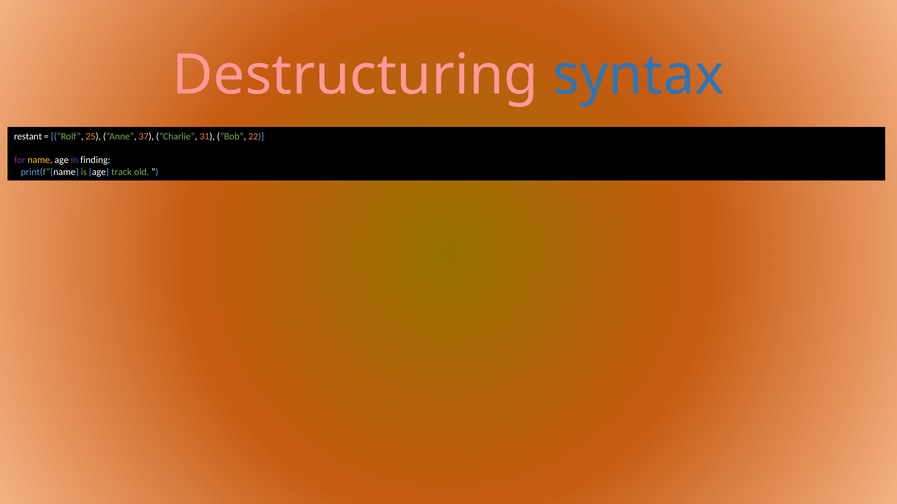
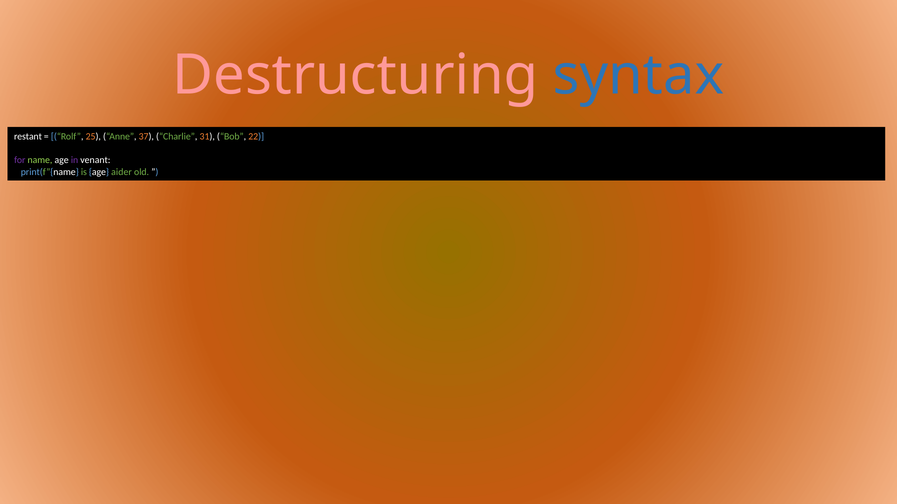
name colour: yellow -> light green
finding: finding -> venant
track: track -> aider
